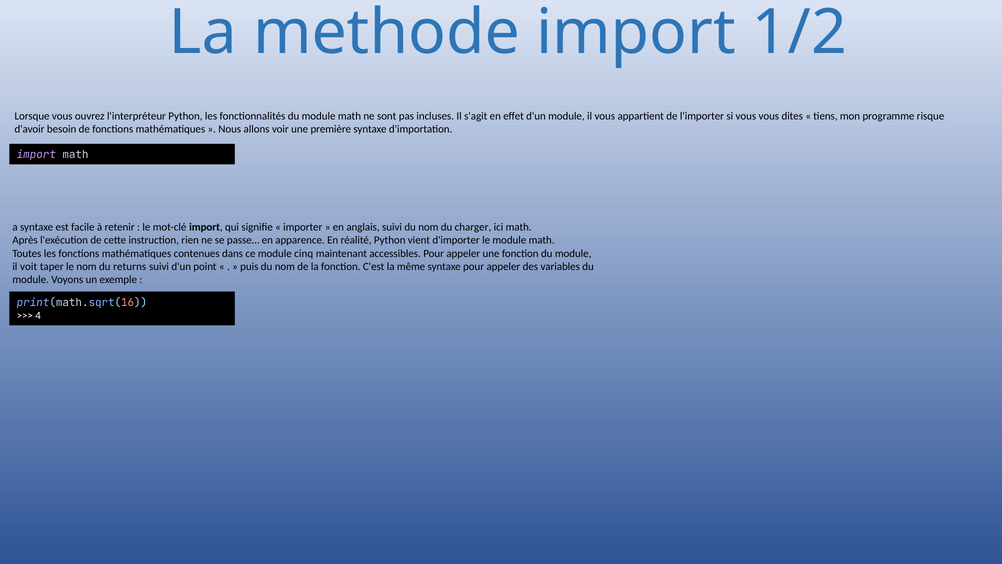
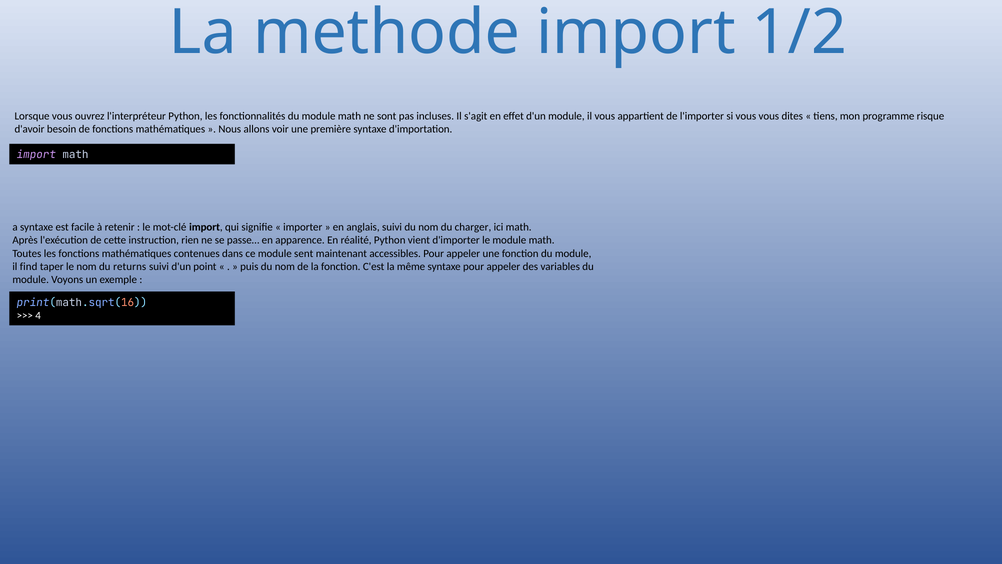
cinq: cinq -> sent
voit: voit -> find
